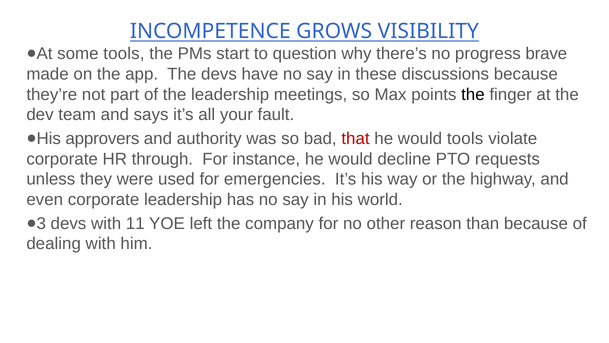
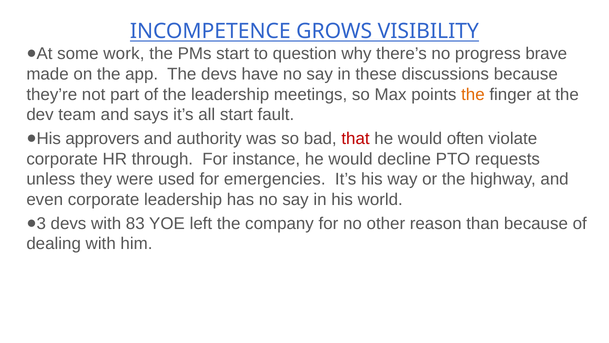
some tools: tools -> work
the at (473, 94) colour: black -> orange
all your: your -> start
would tools: tools -> often
11: 11 -> 83
